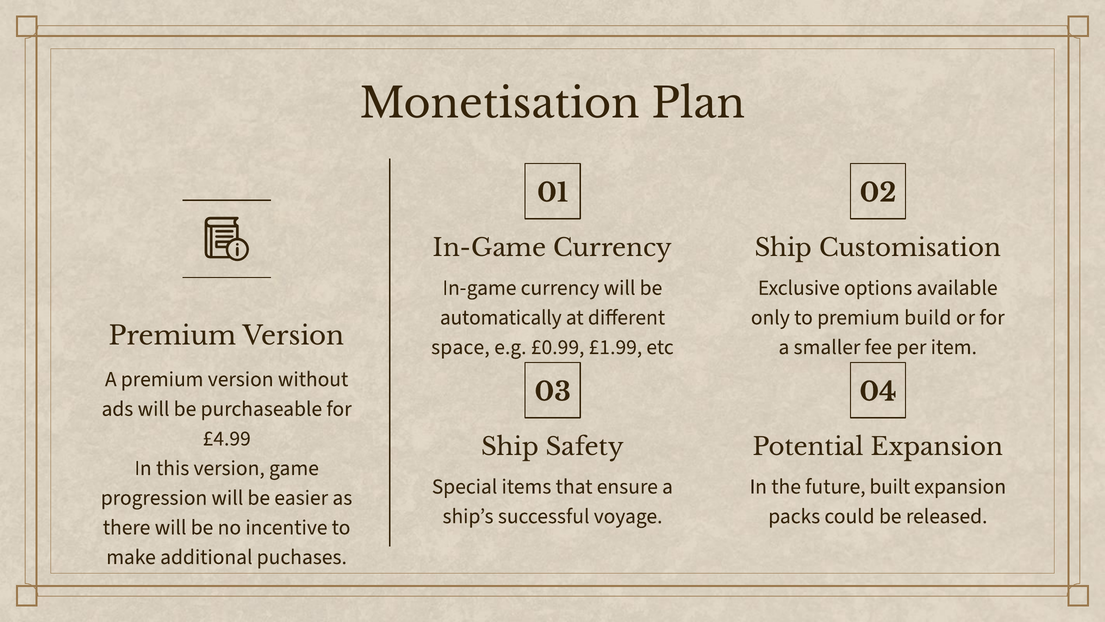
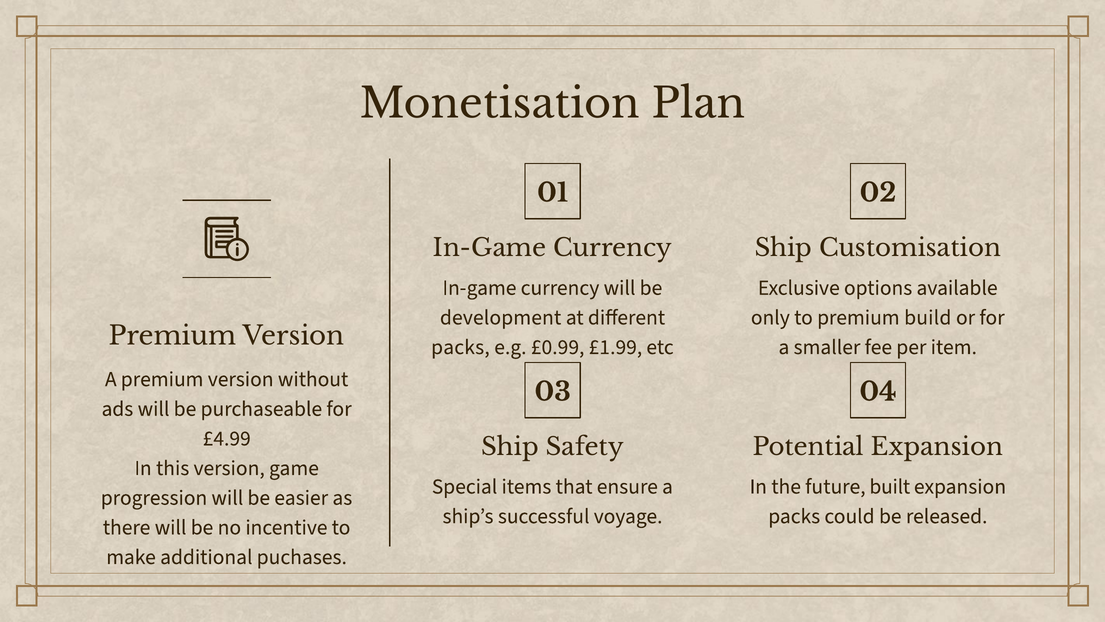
automatically: automatically -> development
space at (460, 347): space -> packs
